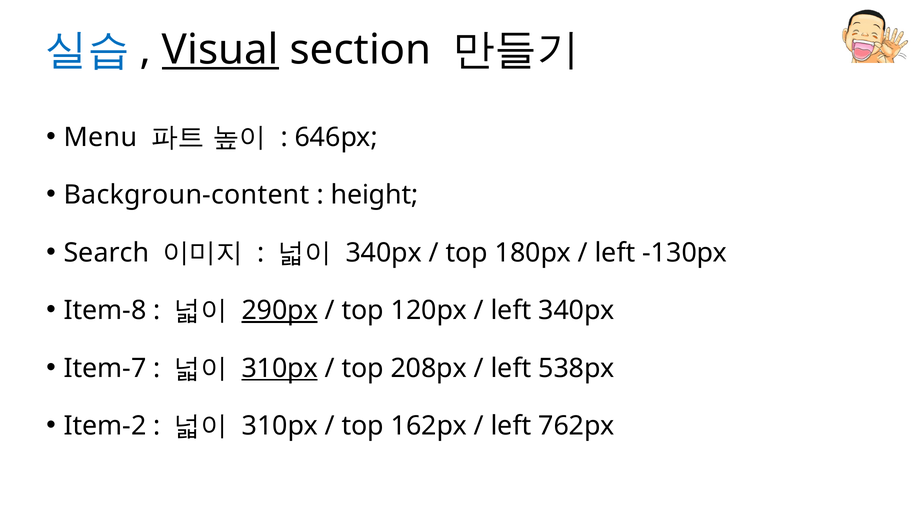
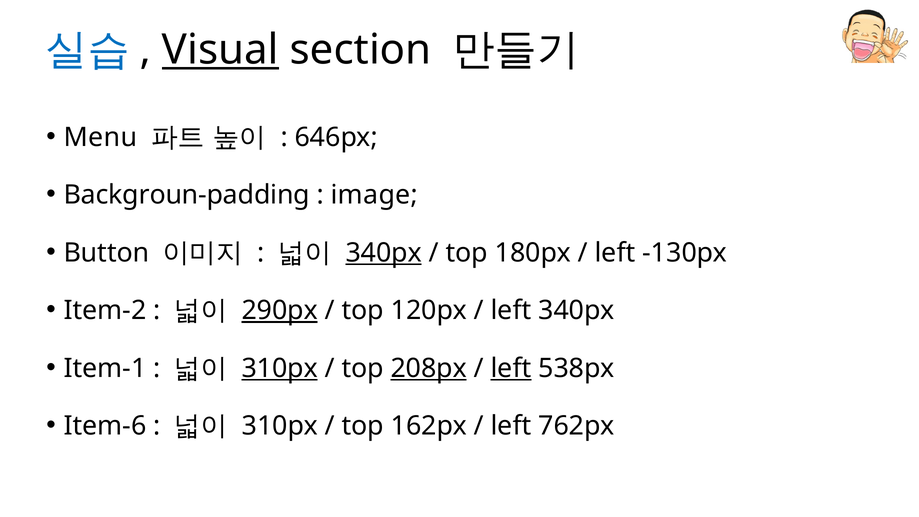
Backgroun-content: Backgroun-content -> Backgroun-padding
height: height -> image
Search: Search -> Button
340px at (384, 253) underline: none -> present
Item-8: Item-8 -> Item-2
Item-7: Item-7 -> Item-1
208px underline: none -> present
left at (511, 368) underline: none -> present
Item-2: Item-2 -> Item-6
